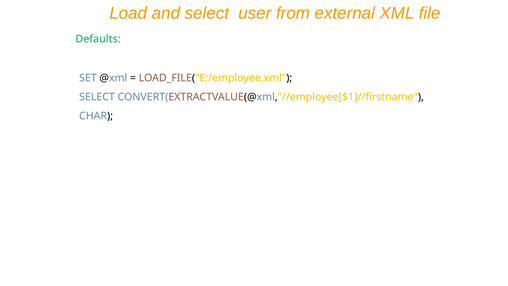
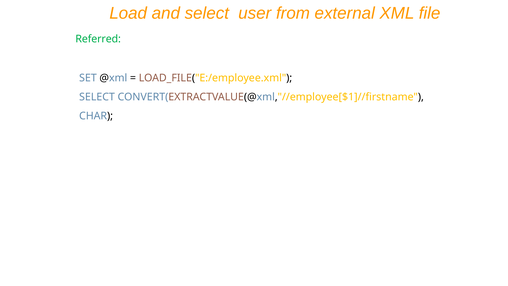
Defaults: Defaults -> Referred
